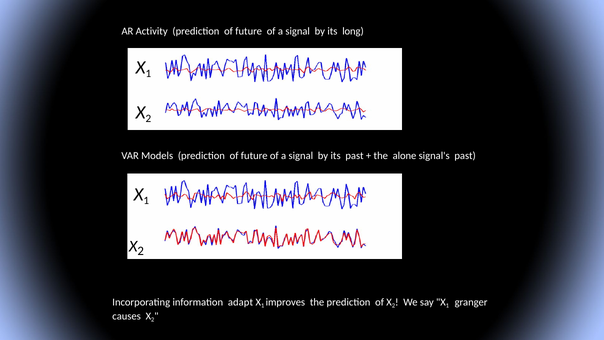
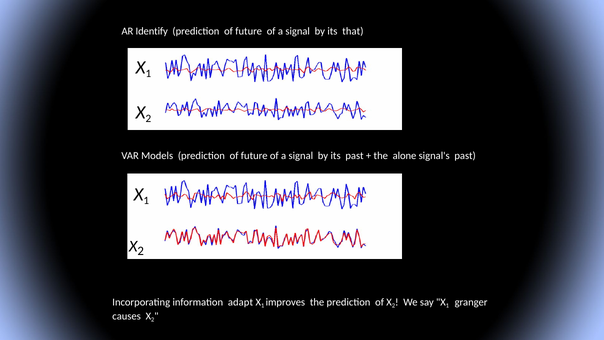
Activity: Activity -> Identify
long: long -> that
